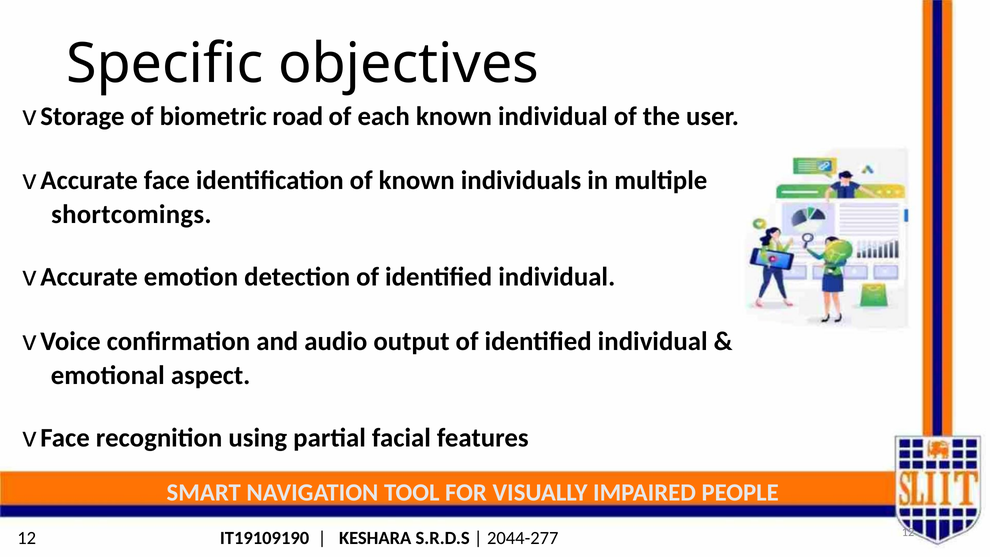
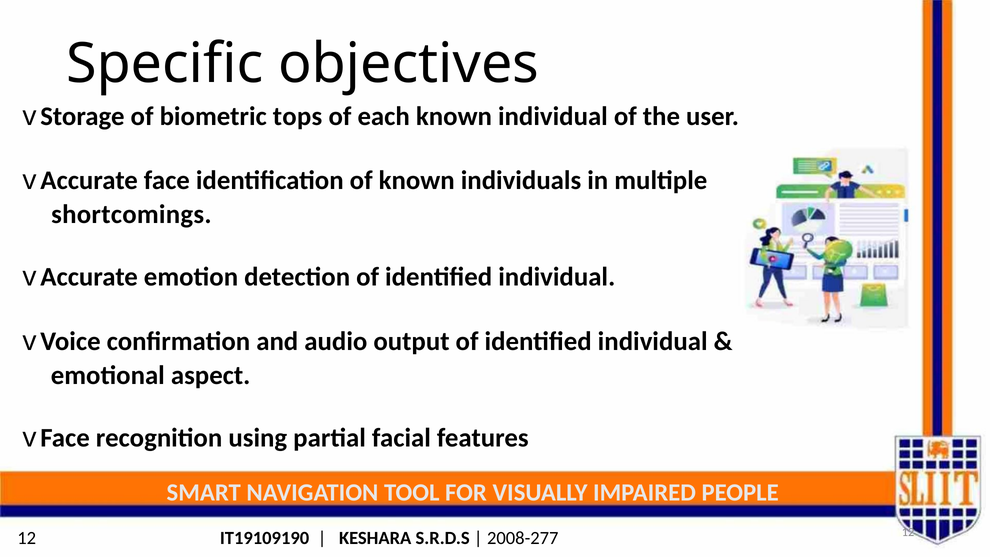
road: road -> tops
2044-277: 2044-277 -> 2008-277
